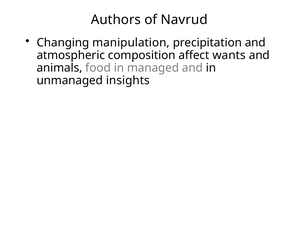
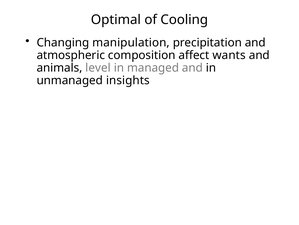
Authors: Authors -> Optimal
Navrud: Navrud -> Cooling
food: food -> level
